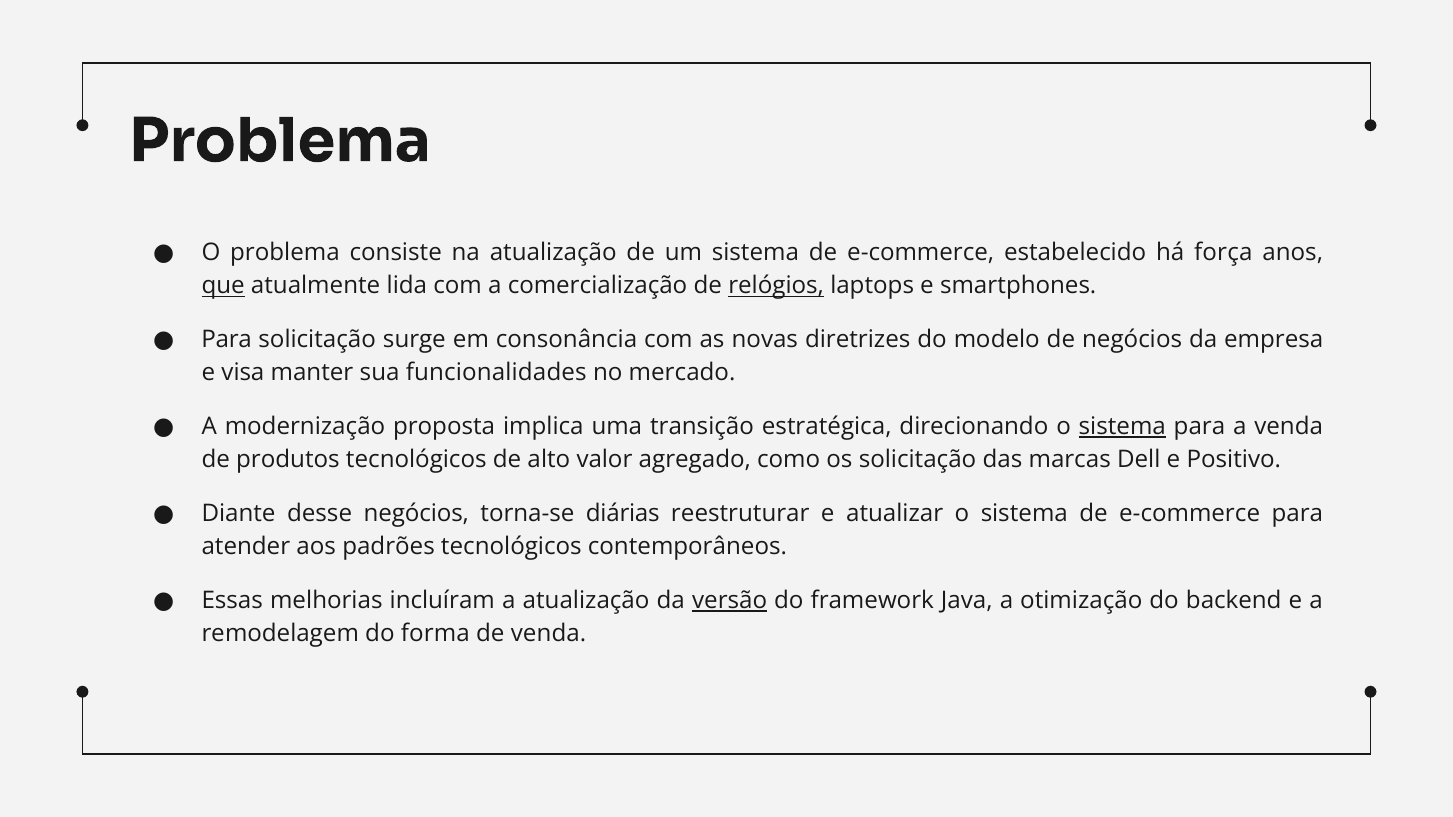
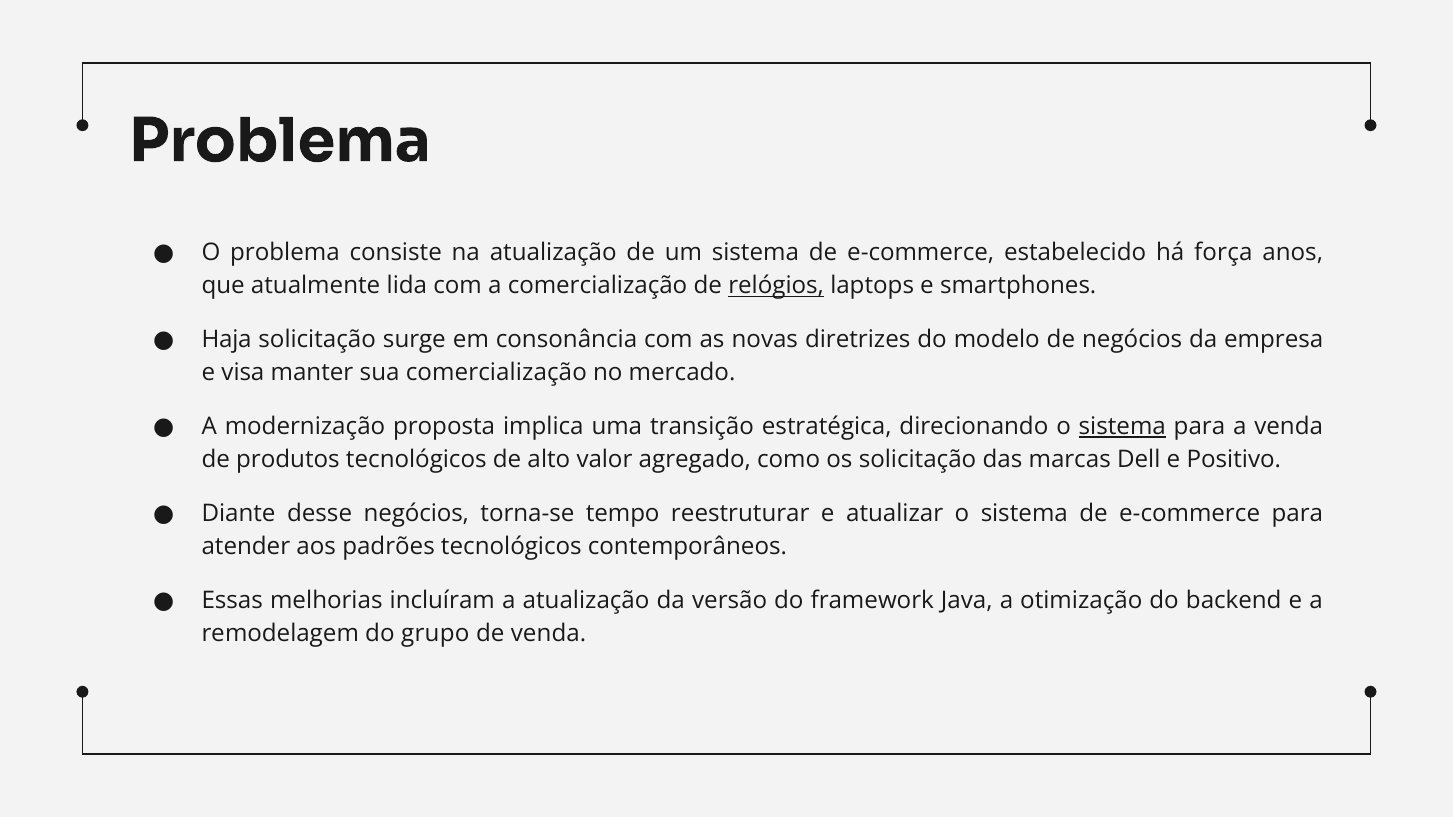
que underline: present -> none
Para at (227, 340): Para -> Haja
sua funcionalidades: funcionalidades -> comercialização
diárias: diárias -> tempo
versão underline: present -> none
forma: forma -> grupo
